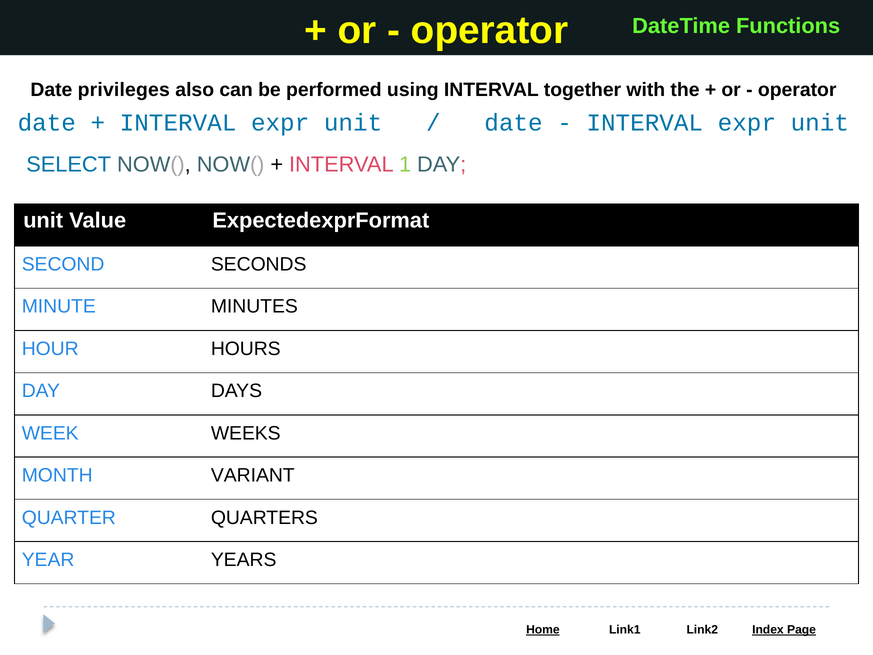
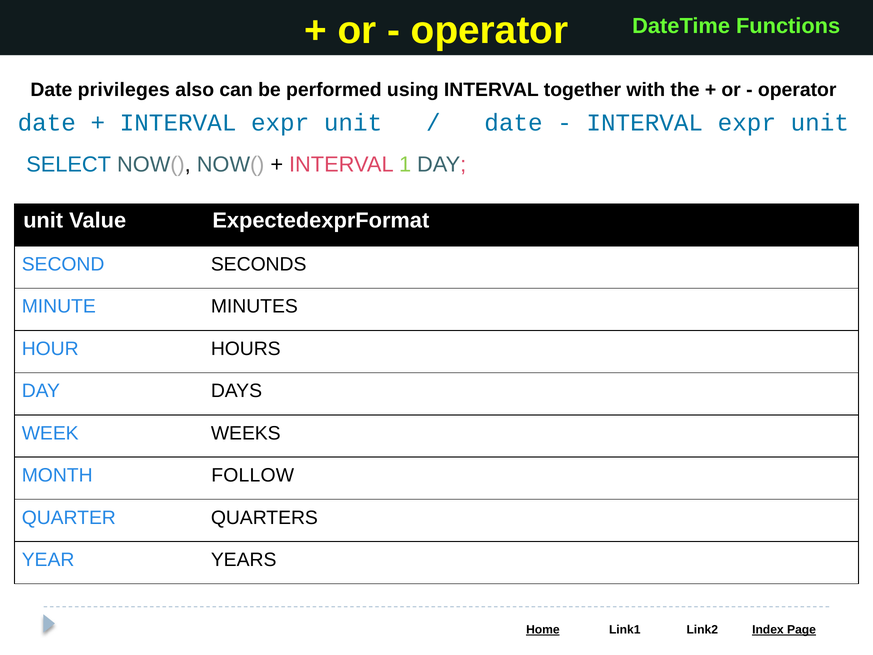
VARIANT: VARIANT -> FOLLOW
